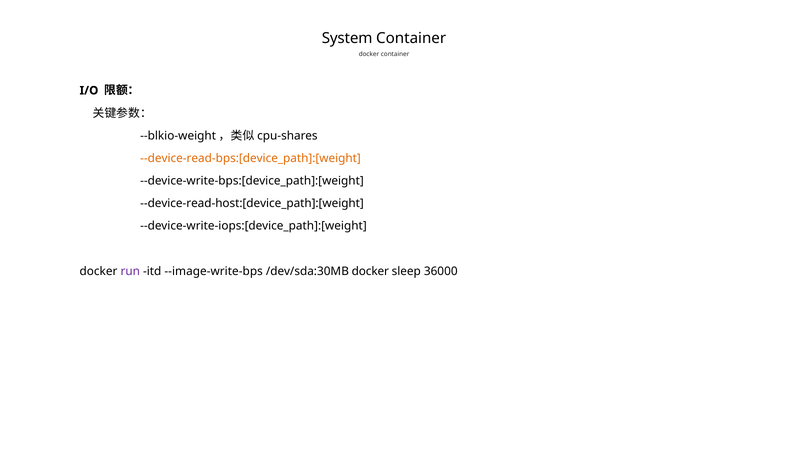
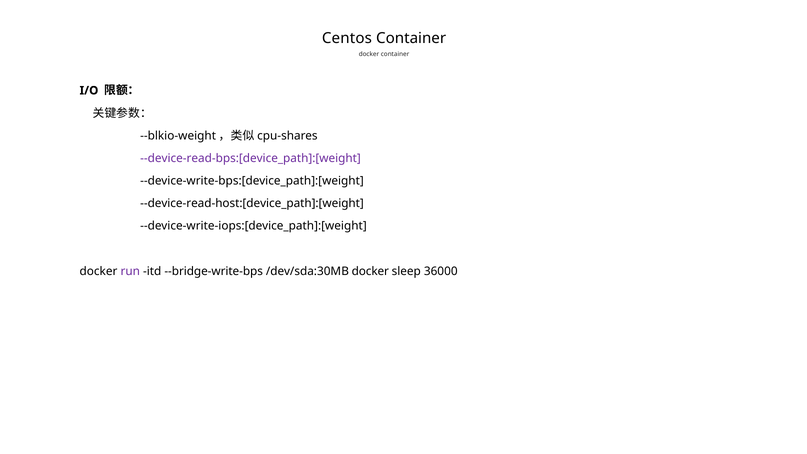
System: System -> Centos
--device-read-bps:[device_path]:[weight colour: orange -> purple
--image-write-bps: --image-write-bps -> --bridge-write-bps
